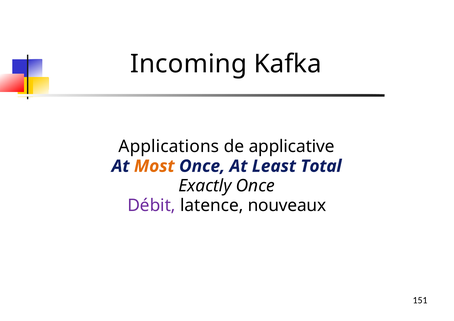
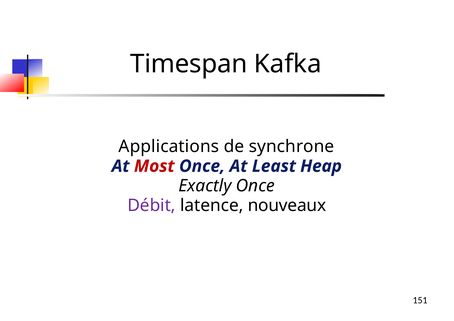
Incoming: Incoming -> Timespan
applicative: applicative -> synchrone
Most colour: orange -> red
Total: Total -> Heap
